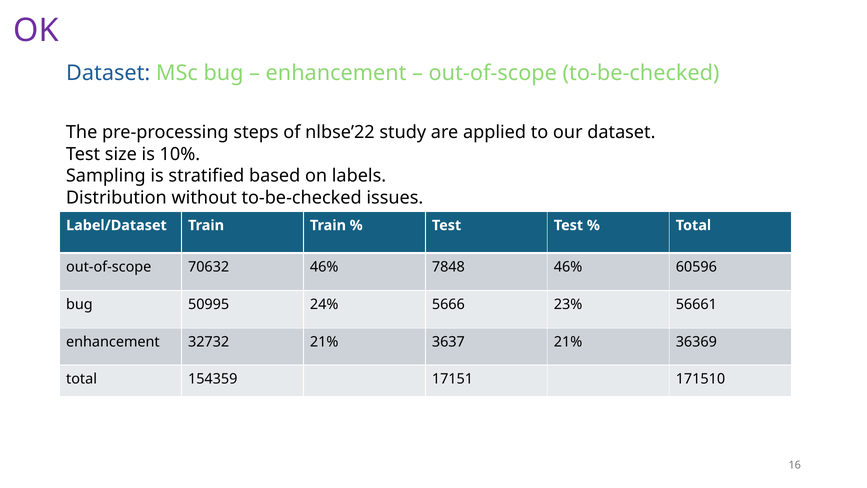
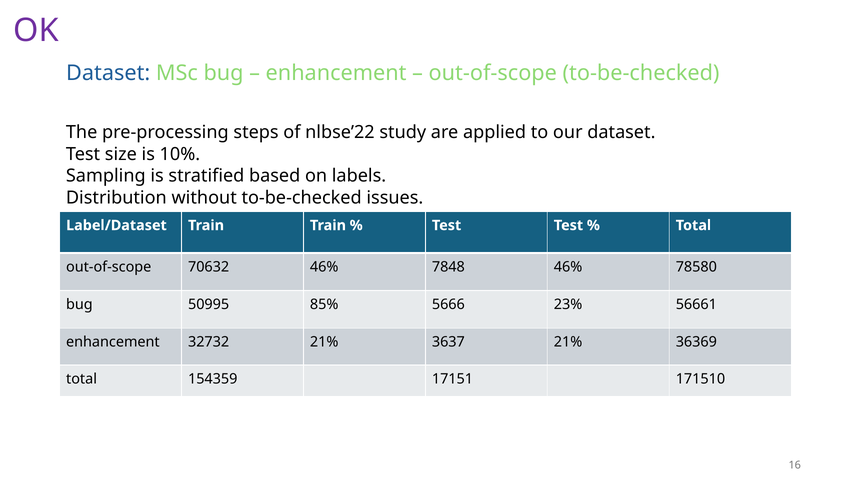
60596: 60596 -> 78580
24%: 24% -> 85%
